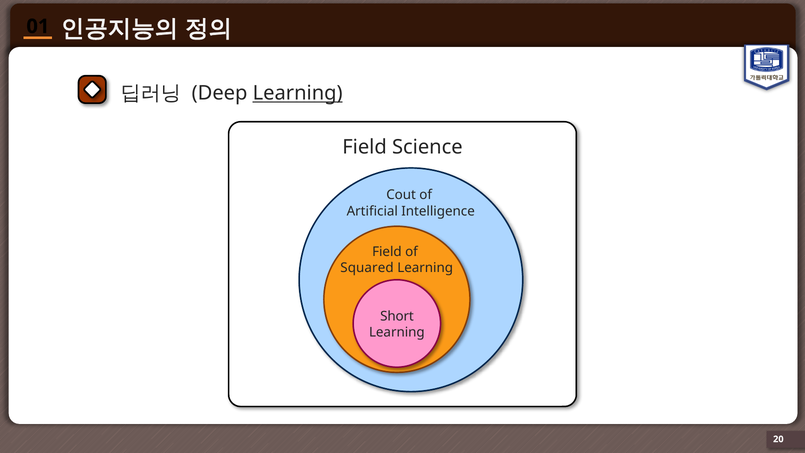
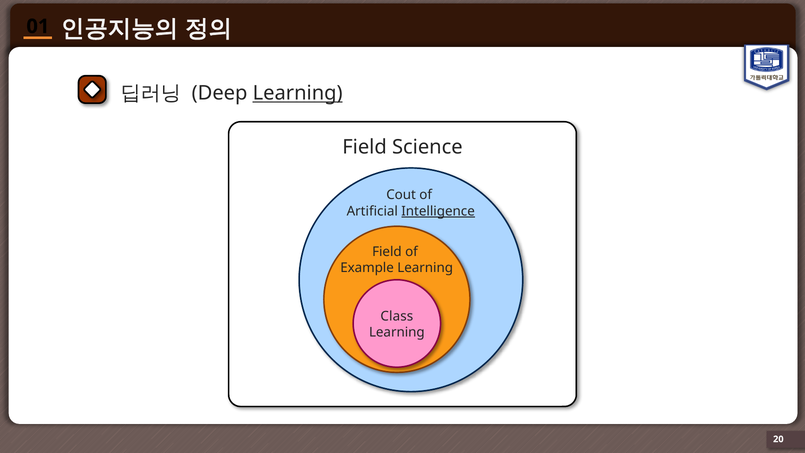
Intelligence underline: none -> present
Squared: Squared -> Example
Short: Short -> Class
